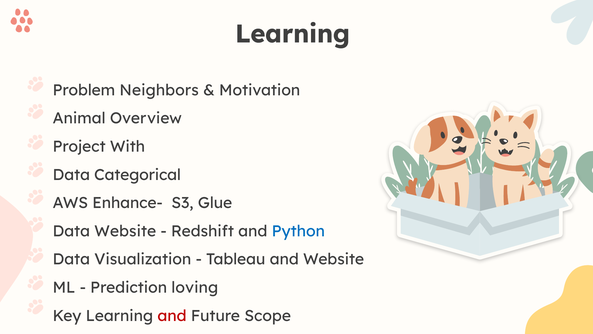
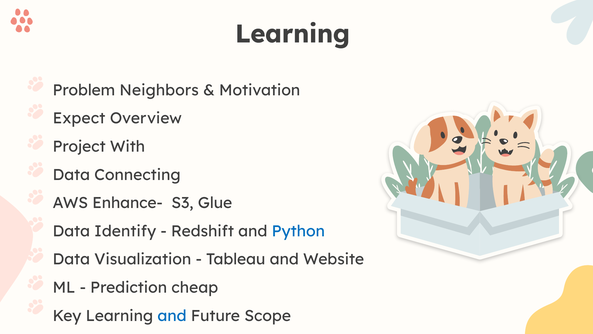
Animal: Animal -> Expect
Categorical: Categorical -> Connecting
Data Website: Website -> Identify
loving: loving -> cheap
and at (172, 315) colour: red -> blue
